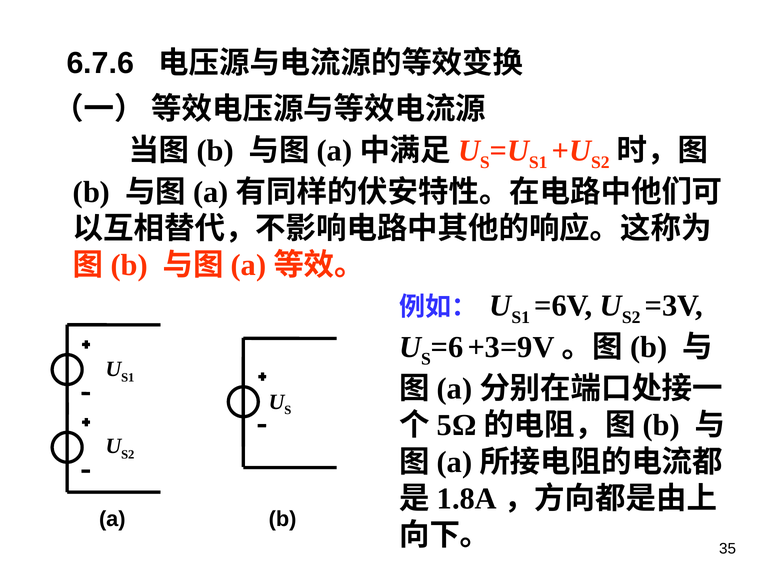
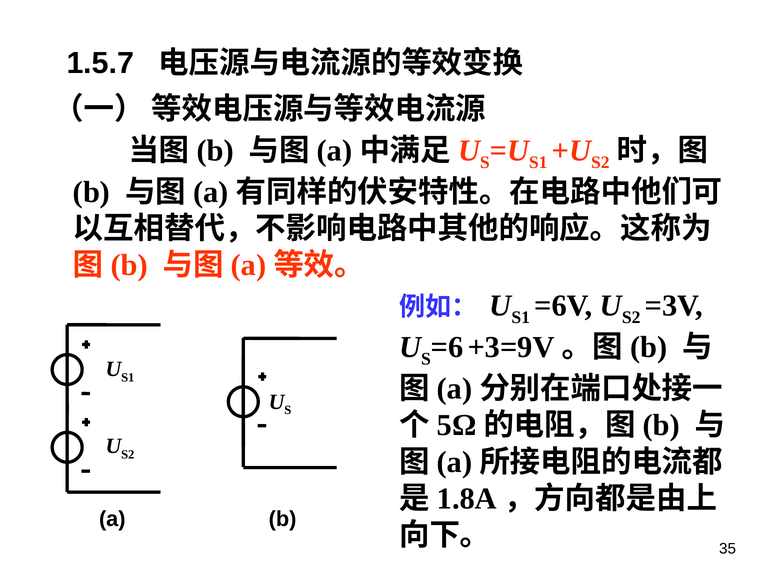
6.7.6: 6.7.6 -> 1.5.7
